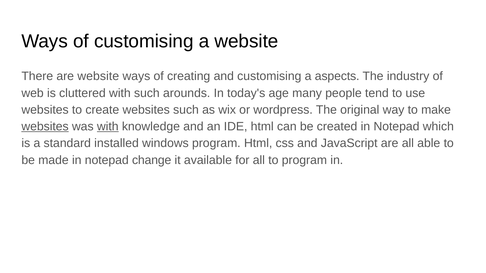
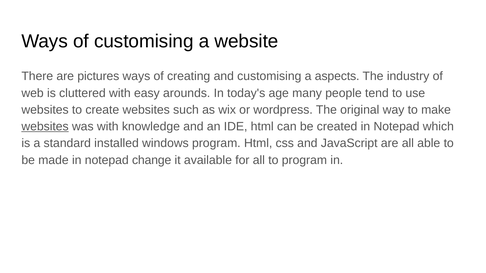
are website: website -> pictures
with such: such -> easy
with at (108, 127) underline: present -> none
